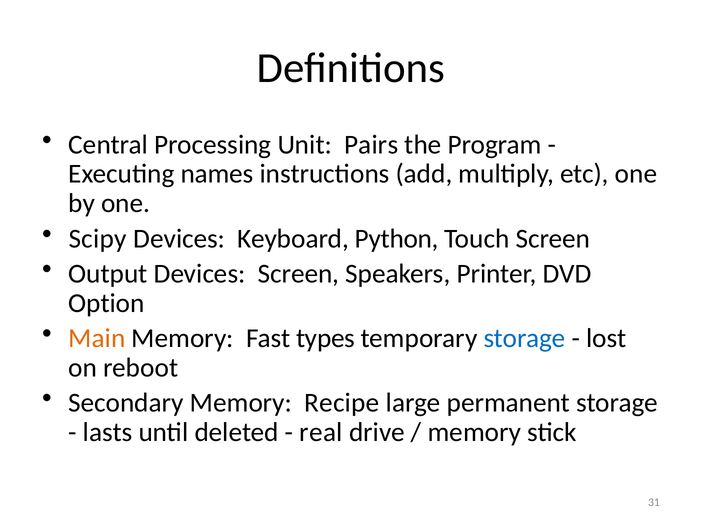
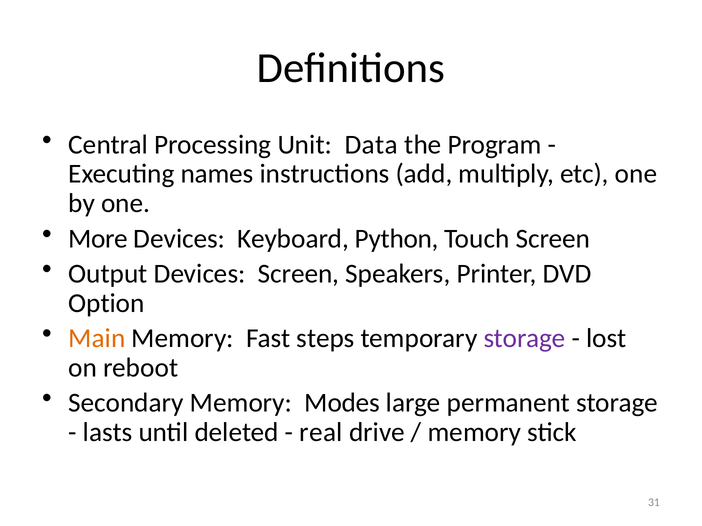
Pairs: Pairs -> Data
Scipy: Scipy -> More
types: types -> steps
storage at (525, 338) colour: blue -> purple
Recipe: Recipe -> Modes
